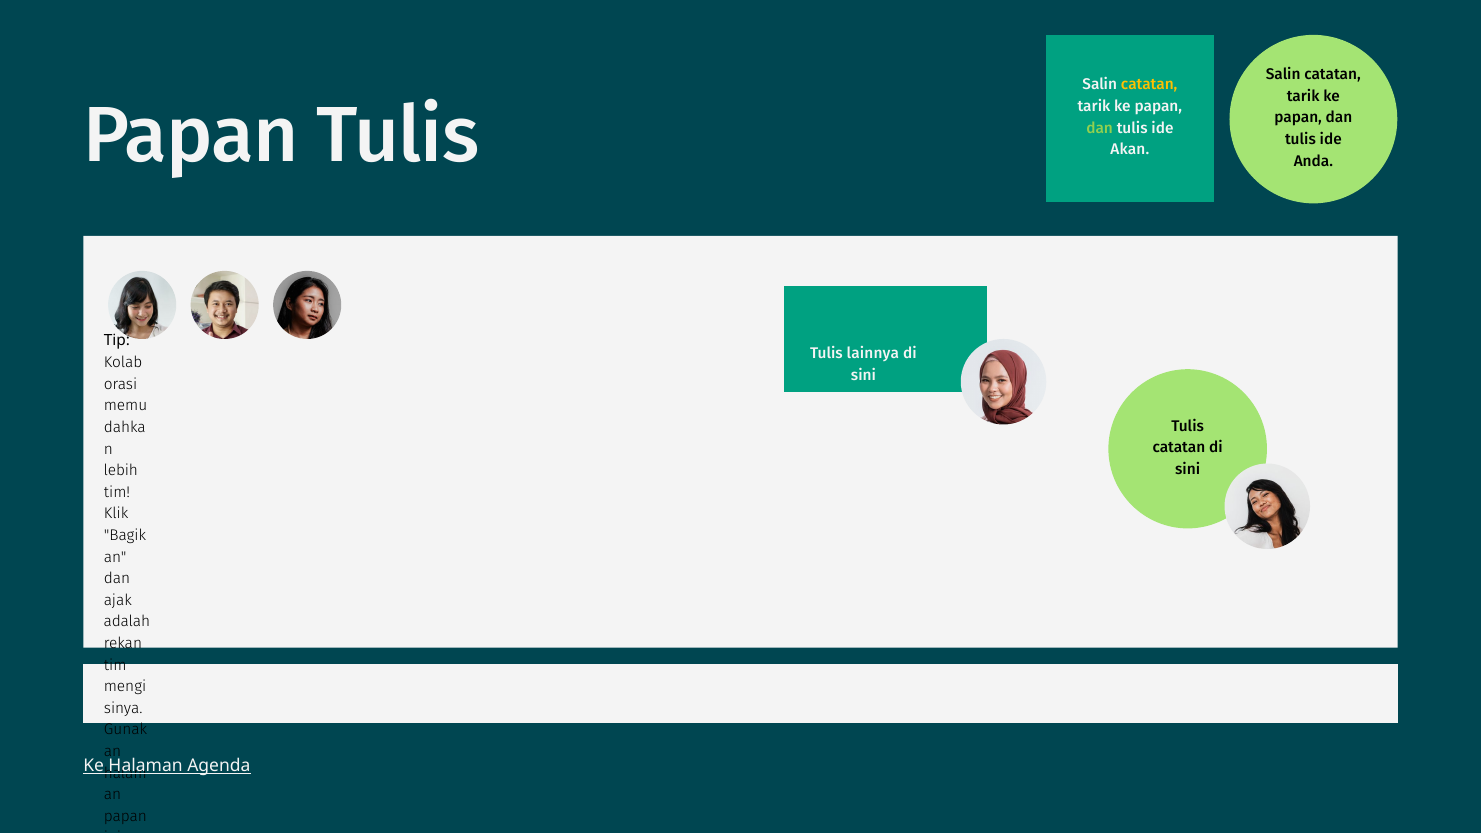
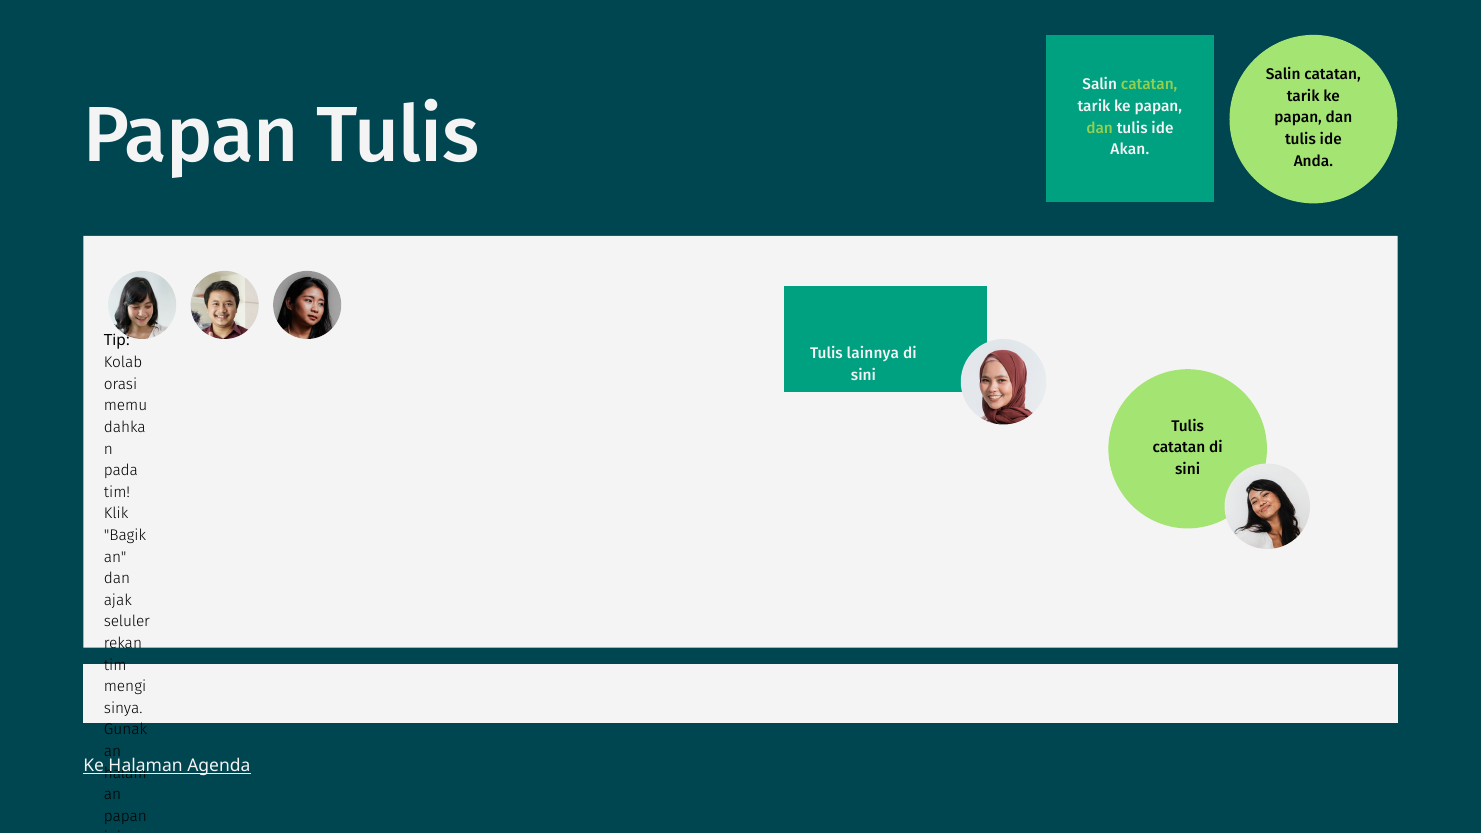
catatan at (1149, 85) colour: yellow -> light green
lebih: lebih -> pada
adalah: adalah -> seluler
